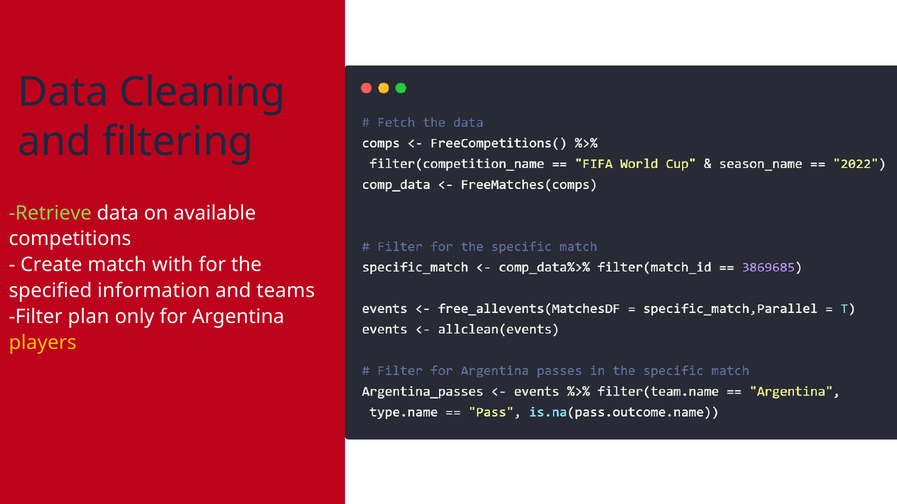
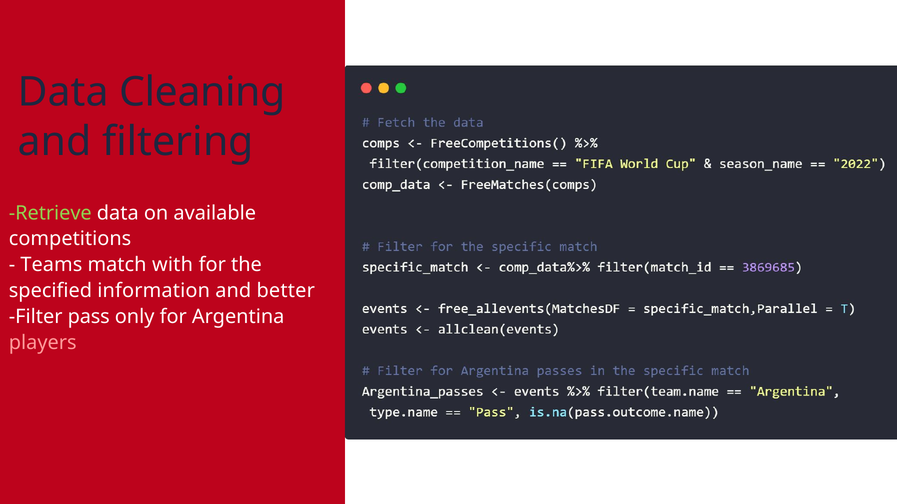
Create: Create -> Teams
teams: teams -> better
plan: plan -> pass
players colour: yellow -> pink
